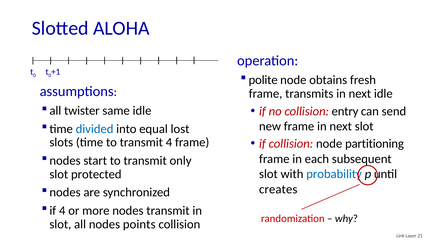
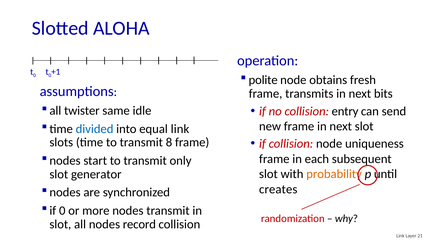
next idle: idle -> bits
equal lost: lost -> link
partitioning: partitioning -> uniqueness
transmit 4: 4 -> 8
probability colour: blue -> orange
protected: protected -> generator
if 4: 4 -> 0
points: points -> record
